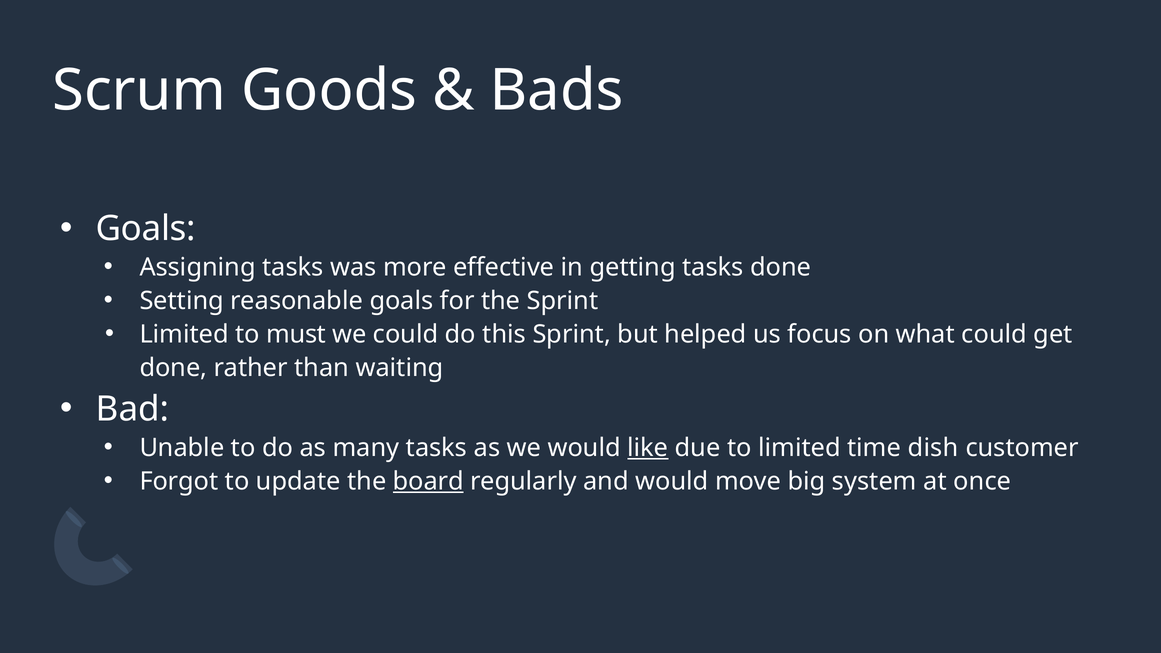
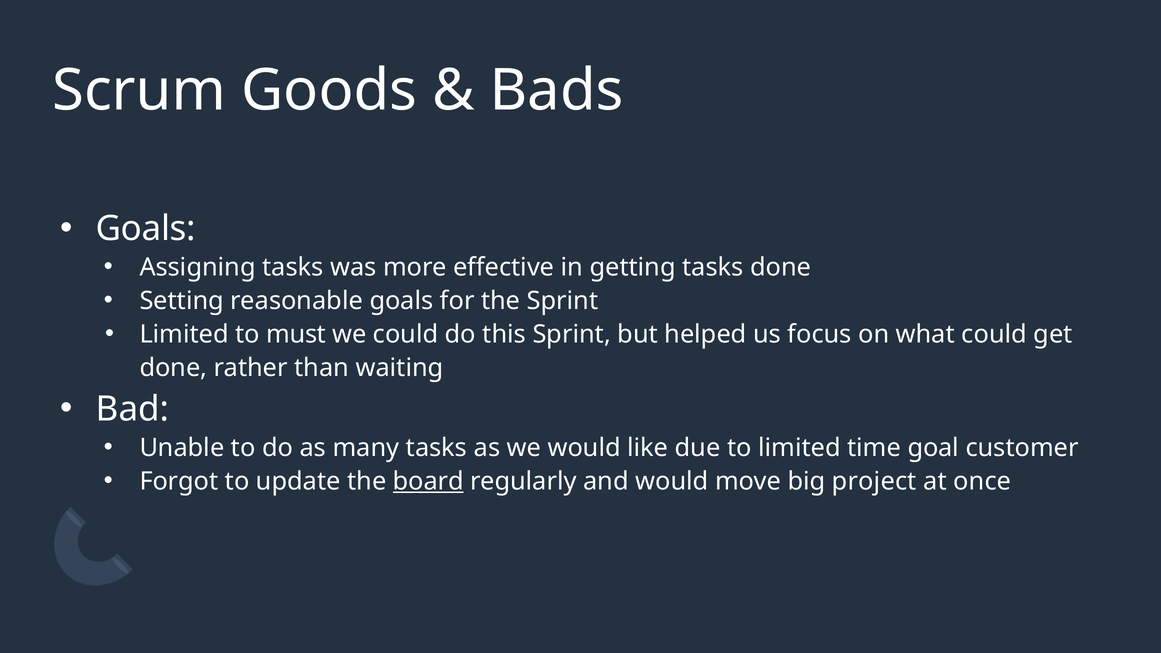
like underline: present -> none
dish: dish -> goal
system: system -> project
